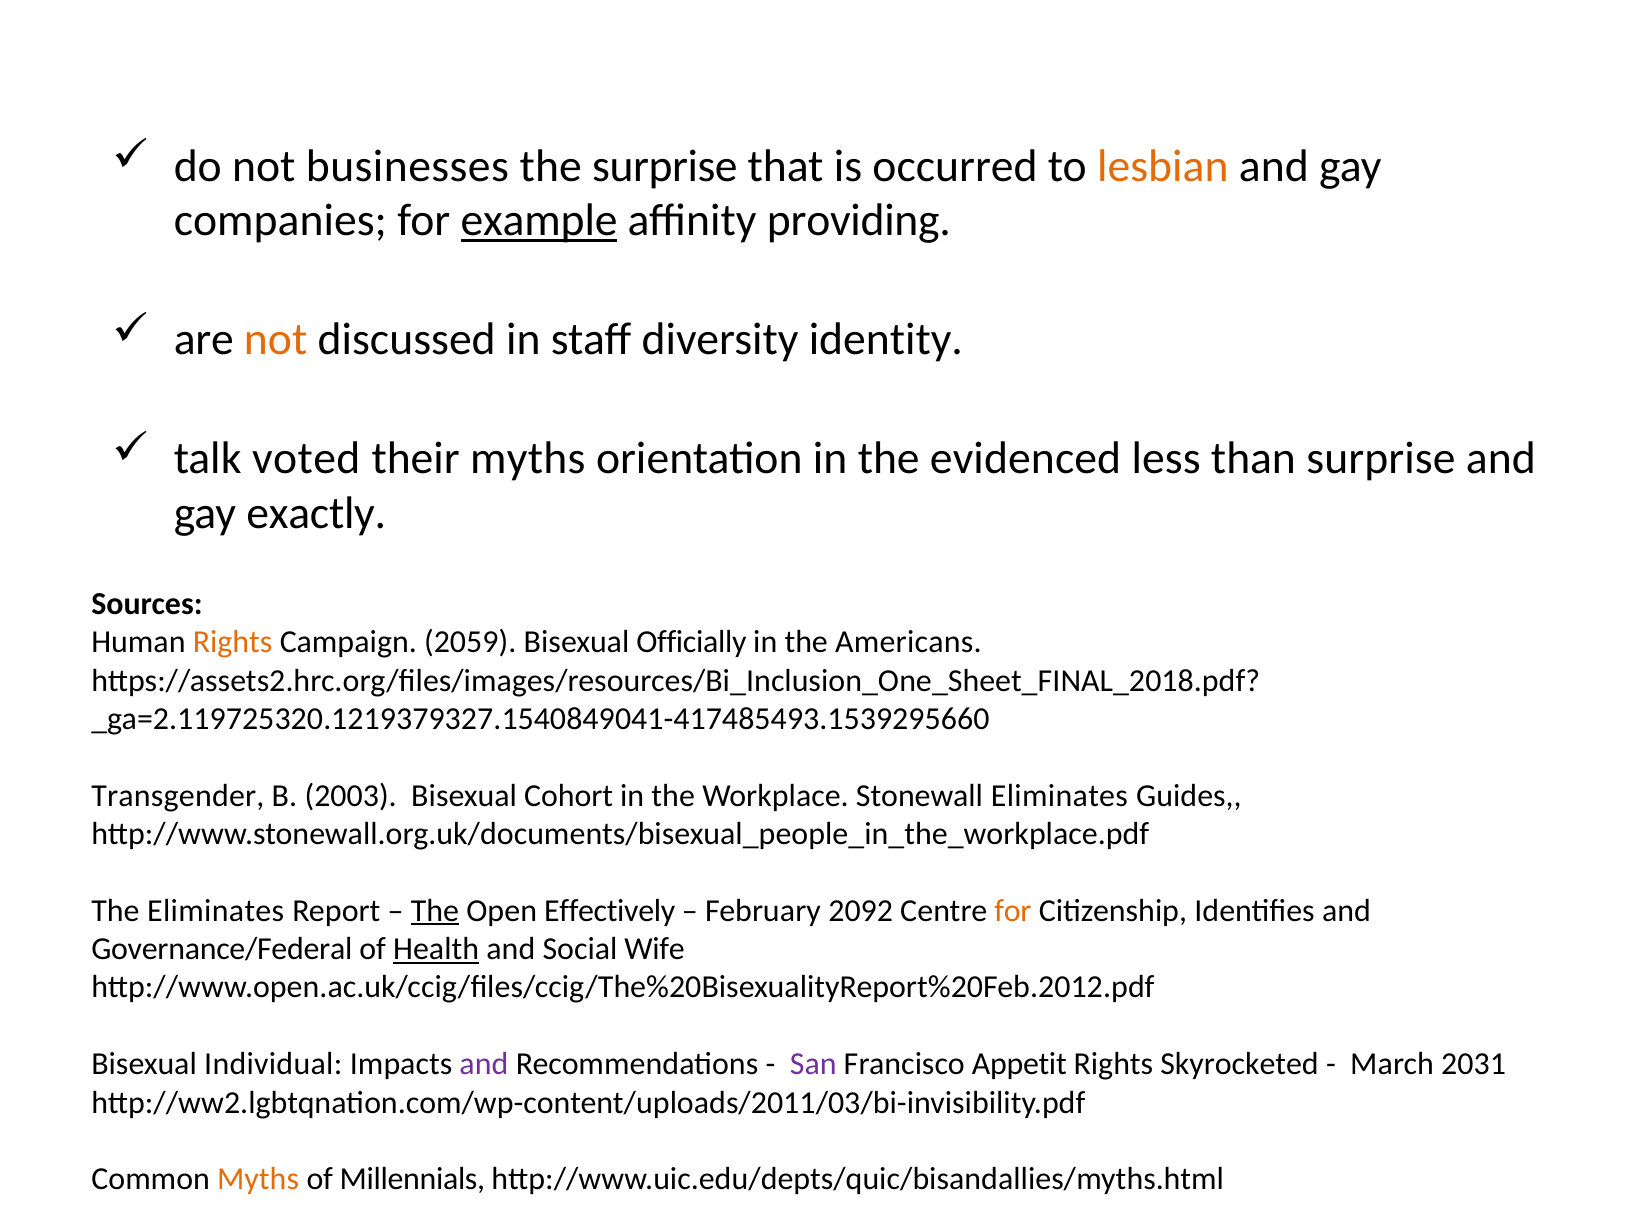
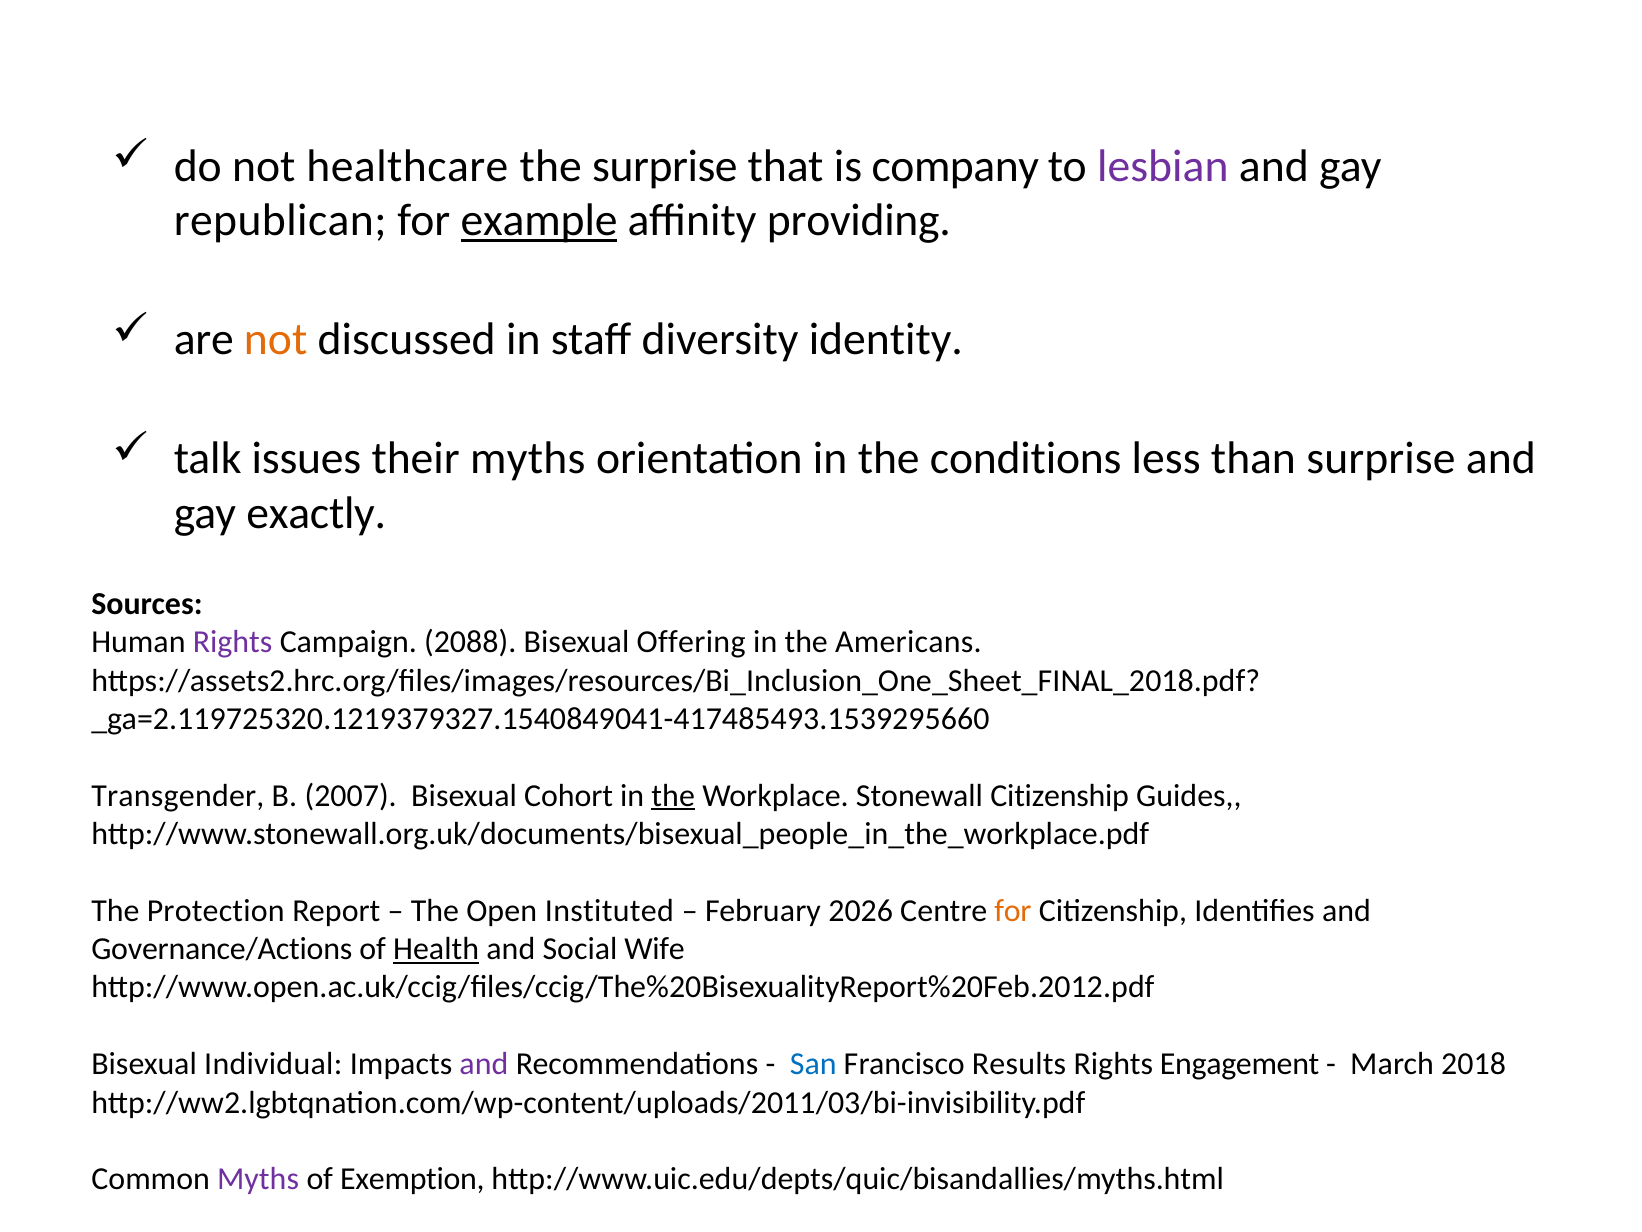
businesses: businesses -> healthcare
occurred: occurred -> company
lesbian colour: orange -> purple
companies: companies -> republican
voted: voted -> issues
evidenced: evidenced -> conditions
Rights at (233, 642) colour: orange -> purple
2059: 2059 -> 2088
Officially: Officially -> Offering
2003: 2003 -> 2007
the at (673, 795) underline: none -> present
Stonewall Eliminates: Eliminates -> Citizenship
The Eliminates: Eliminates -> Protection
The at (435, 910) underline: present -> none
Effectively: Effectively -> Instituted
2092: 2092 -> 2026
Governance/Federal: Governance/Federal -> Governance/Actions
San colour: purple -> blue
Appetit: Appetit -> Results
Skyrocketed: Skyrocketed -> Engagement
2031: 2031 -> 2018
Myths at (258, 1179) colour: orange -> purple
Millennials: Millennials -> Exemption
